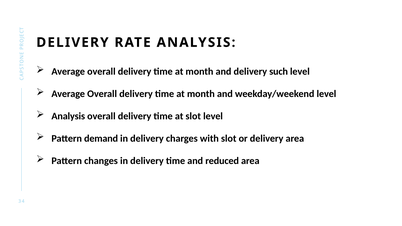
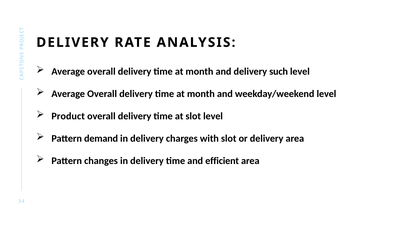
Analysis at (68, 116): Analysis -> Product
reduced: reduced -> efficient
